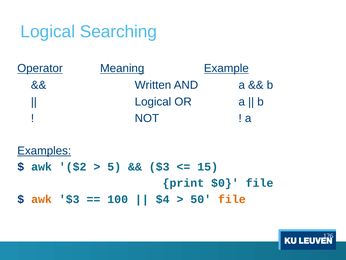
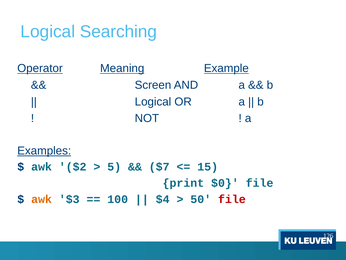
Written: Written -> Screen
$3 at (159, 167): $3 -> $7
file at (232, 199) colour: orange -> red
